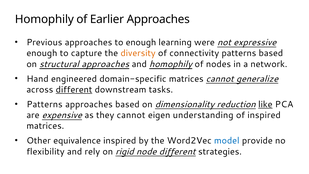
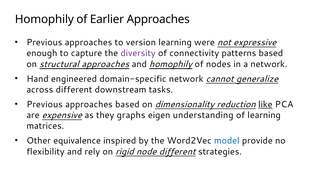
to enough: enough -> version
diversity colour: orange -> purple
domain-specific matrices: matrices -> network
different at (74, 90) underline: present -> none
Patterns at (45, 104): Patterns -> Previous
they cannot: cannot -> graphs
of inspired: inspired -> learning
